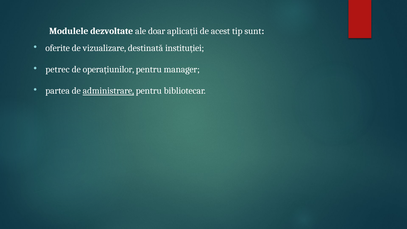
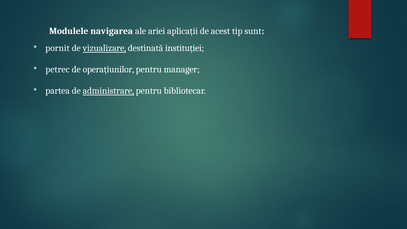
dezvoltate: dezvoltate -> navigarea
doar: doar -> ariei
oferite: oferite -> pornit
vizualizare underline: none -> present
